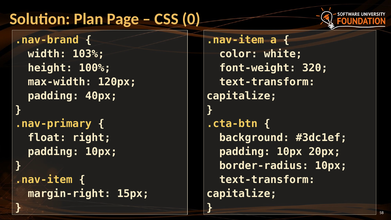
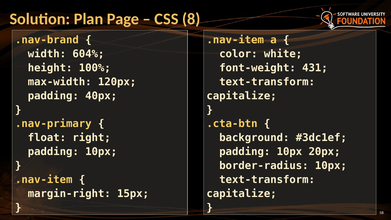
0: 0 -> 8
103%: 103% -> 604%
320: 320 -> 431
